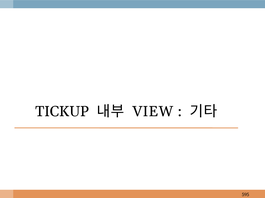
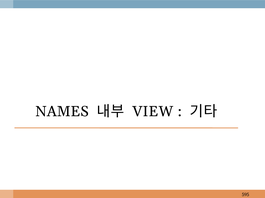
TICKUP: TICKUP -> NAMES
